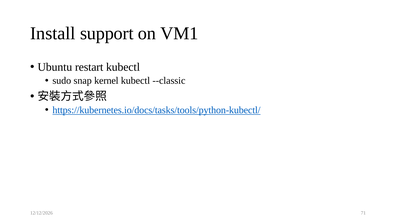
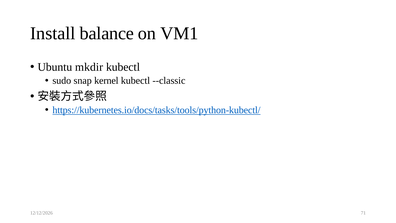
support: support -> balance
restart: restart -> mkdir
